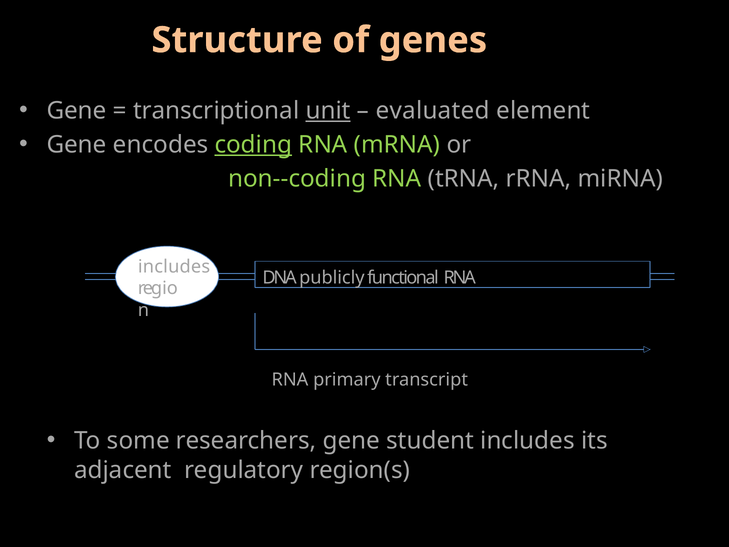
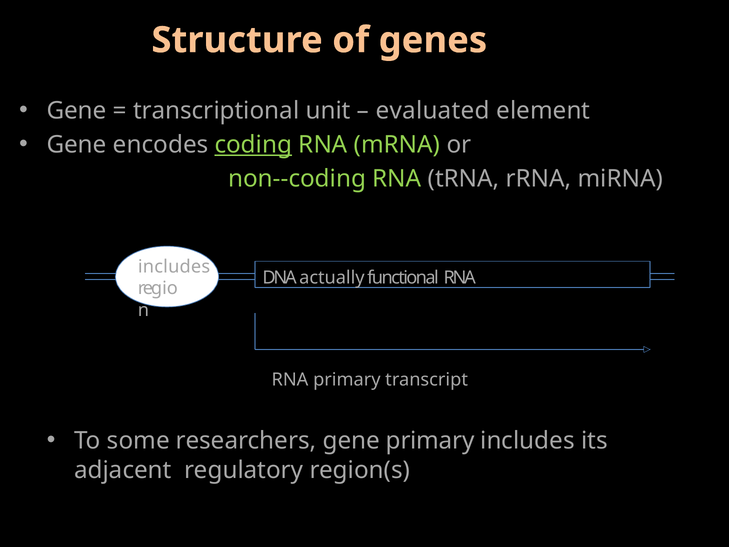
unit underline: present -> none
publicly: publicly -> actually
gene student: student -> primary
